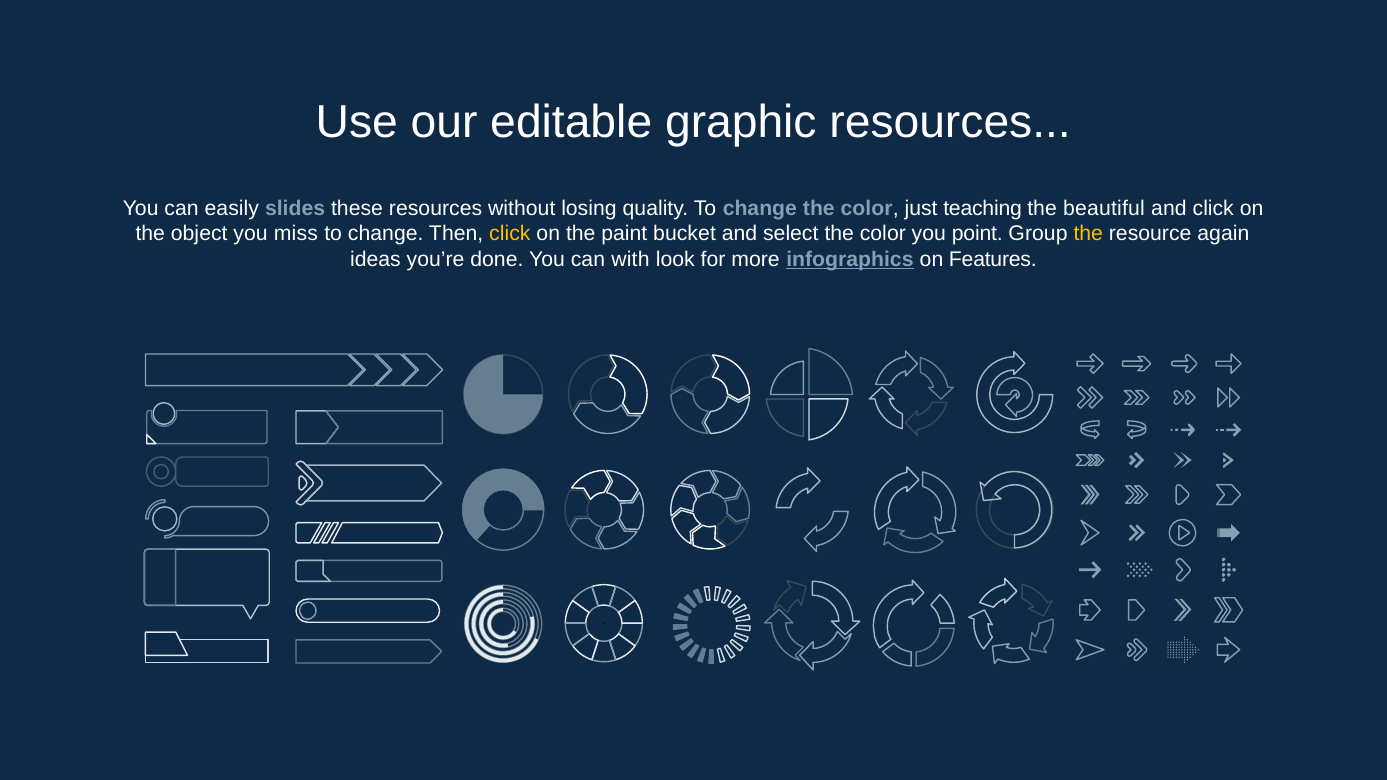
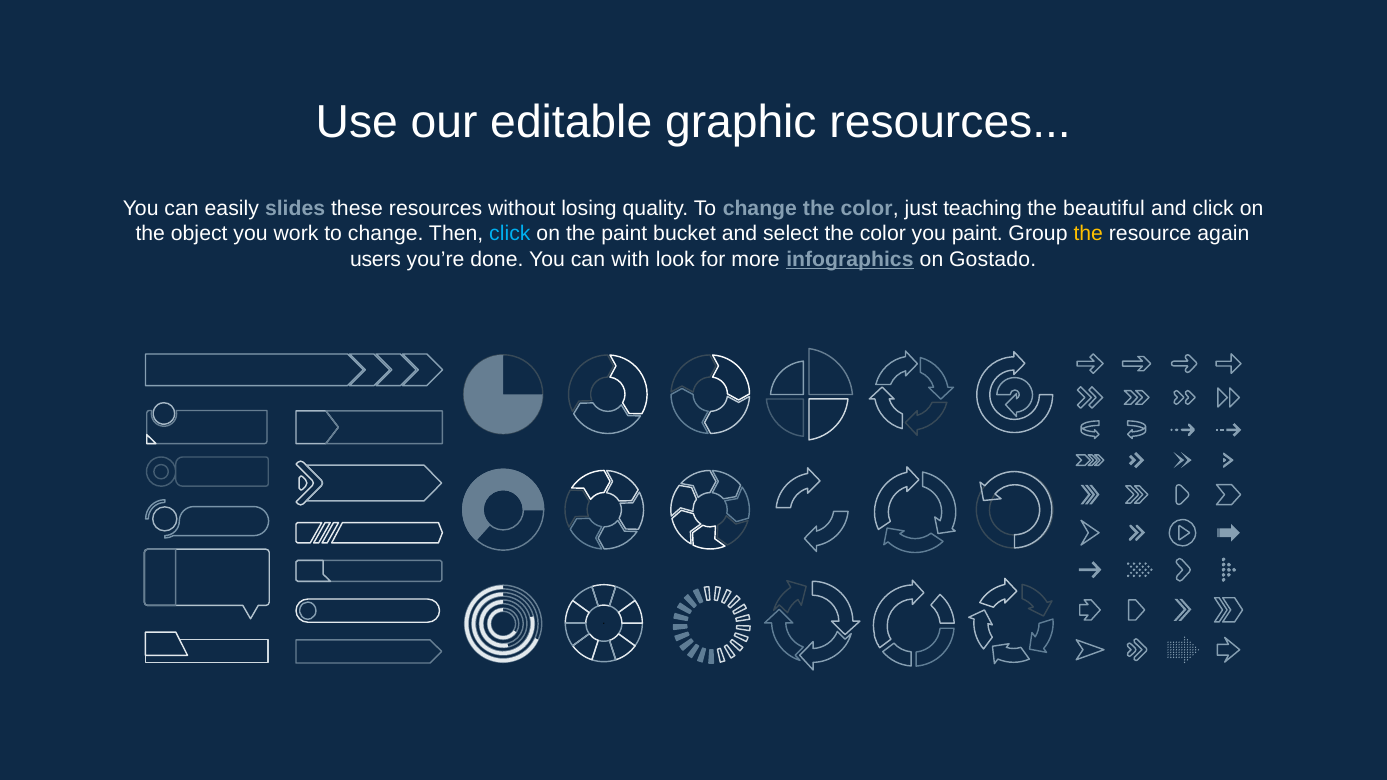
miss: miss -> work
click at (510, 234) colour: yellow -> light blue
you point: point -> paint
ideas: ideas -> users
Features: Features -> Gostado
